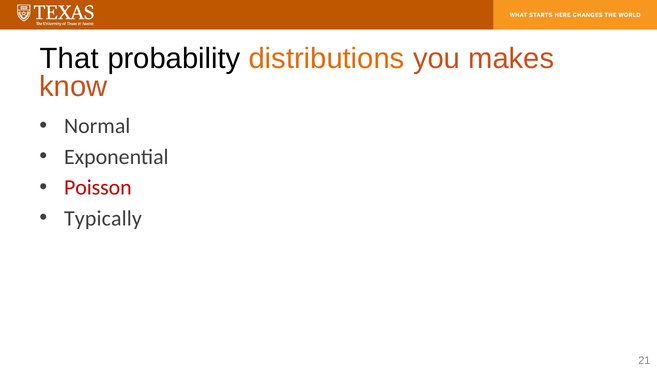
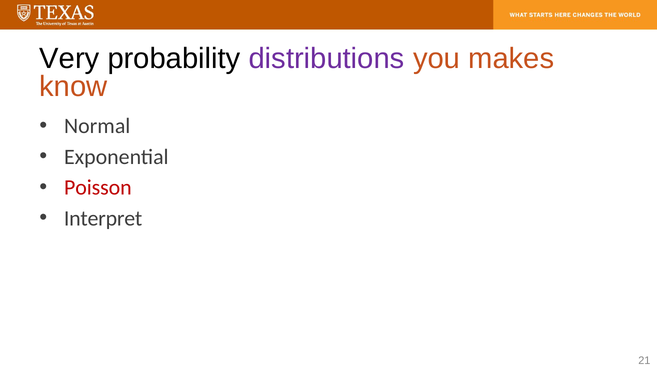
That: That -> Very
distributions colour: orange -> purple
Typically: Typically -> Interpret
